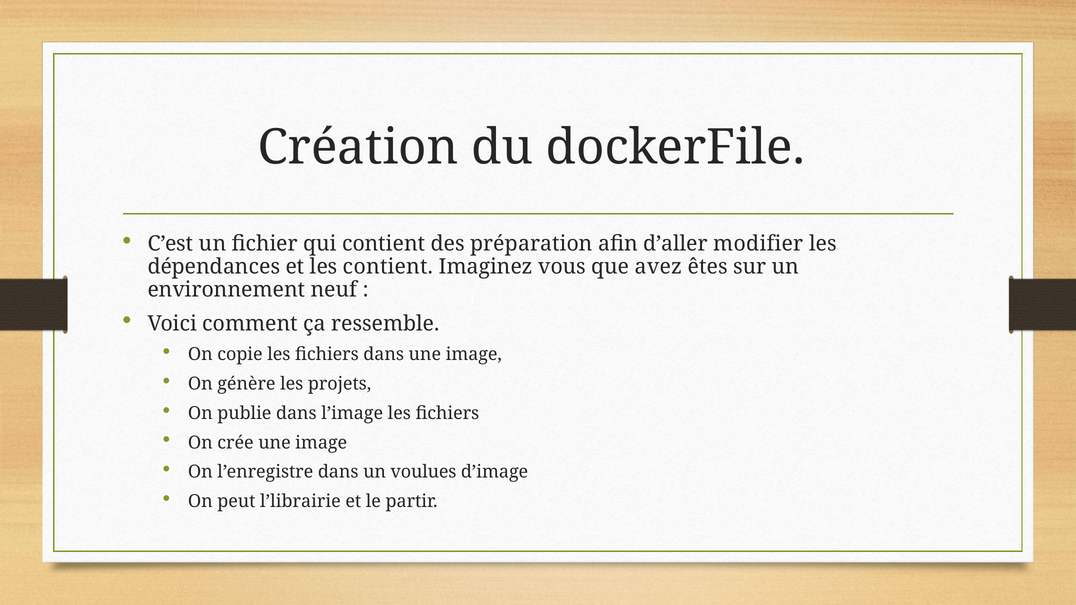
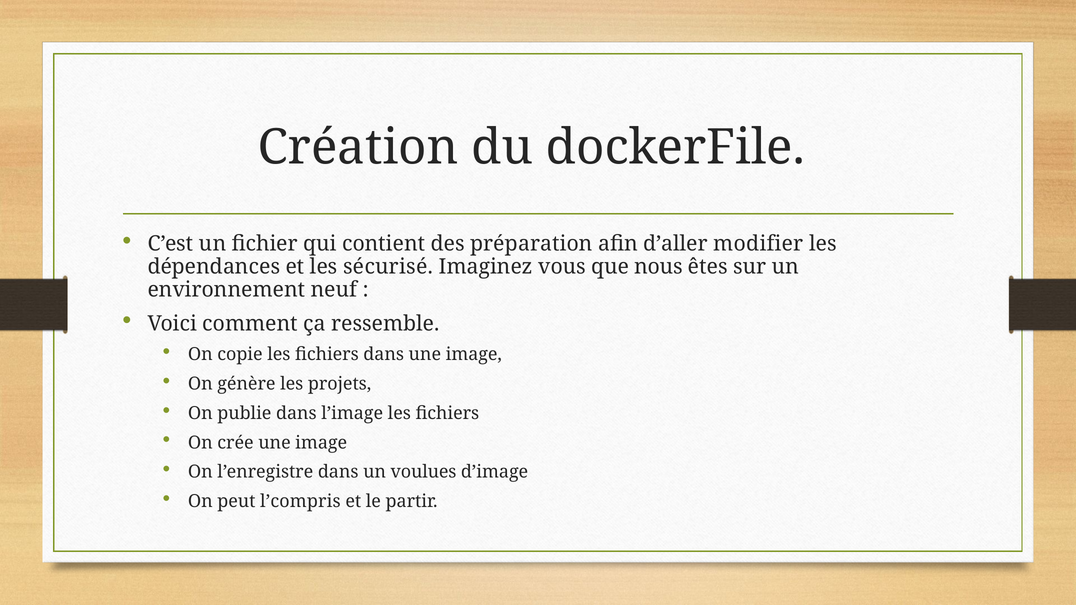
les contient: contient -> sécurisé
avez: avez -> nous
l’librairie: l’librairie -> l’compris
